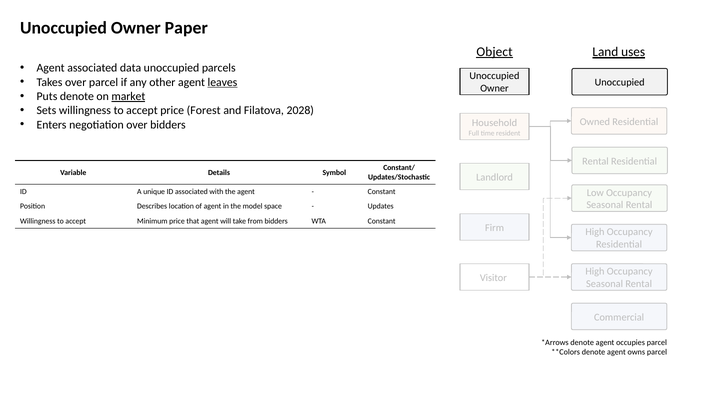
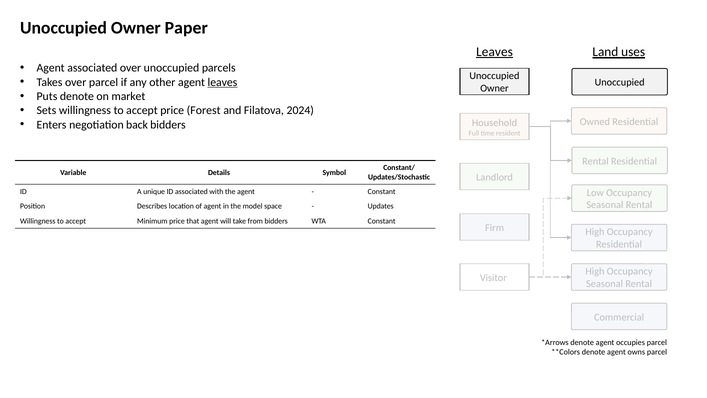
Object at (495, 52): Object -> Leaves
associated data: data -> over
market underline: present -> none
2028: 2028 -> 2024
negotiation over: over -> back
